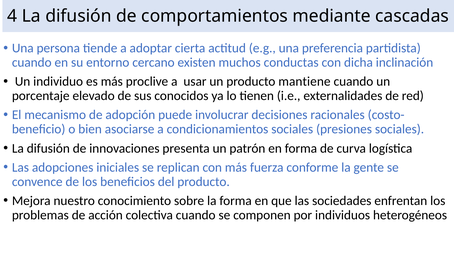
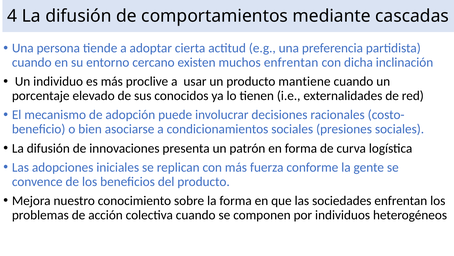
muchos conductas: conductas -> enfrentan
